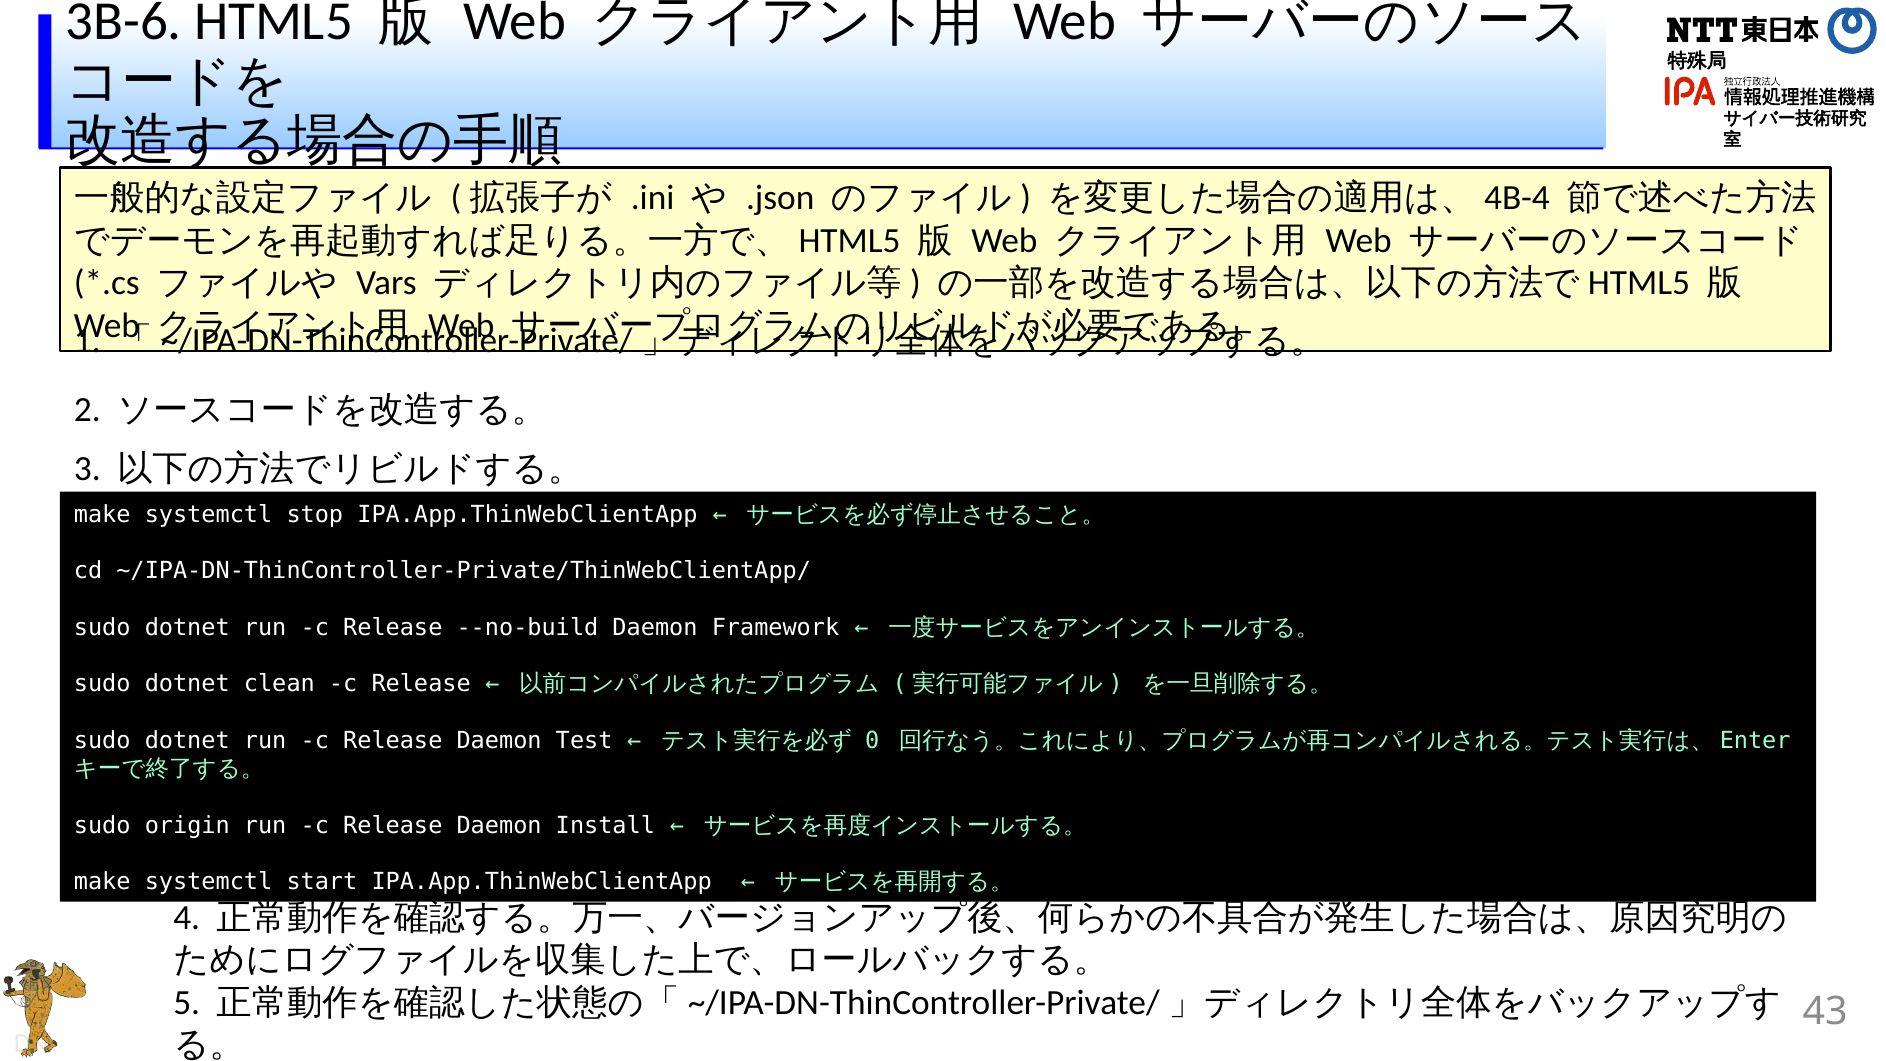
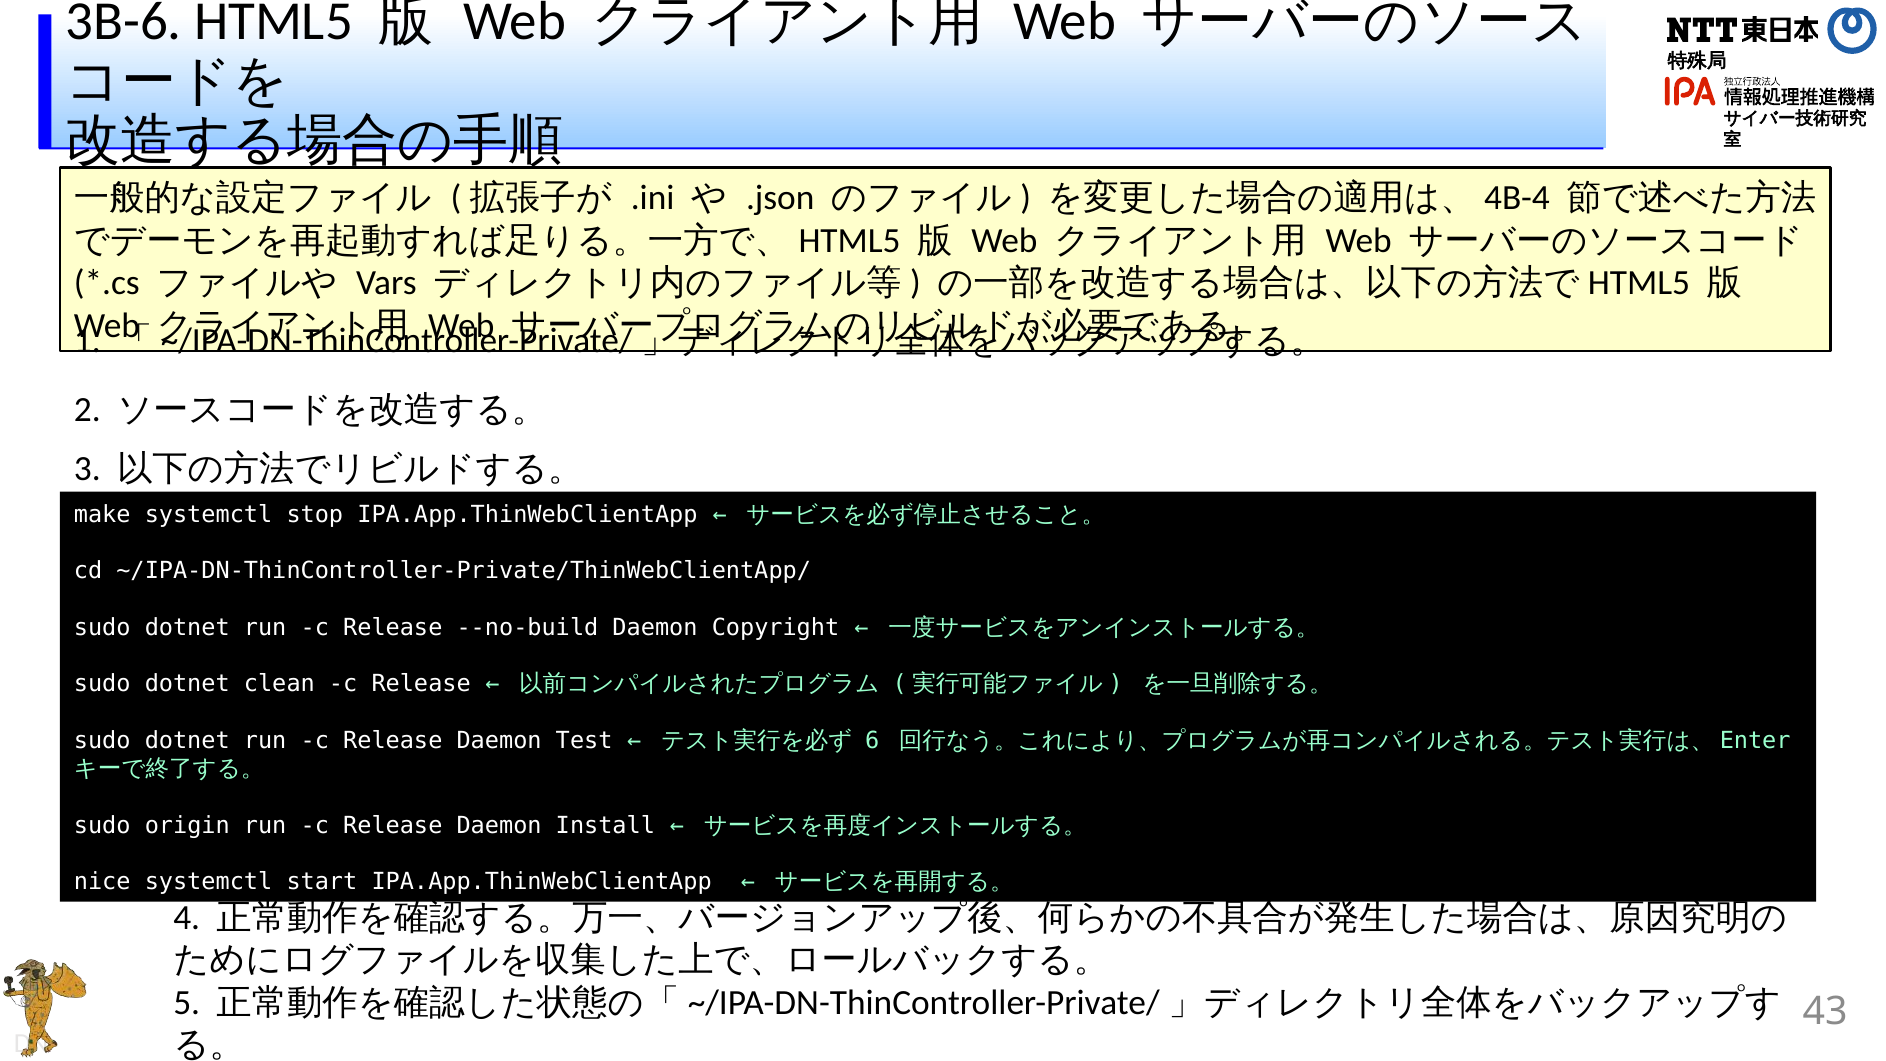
Framework: Framework -> Copyright
0: 0 -> 6
make at (102, 882): make -> nice
